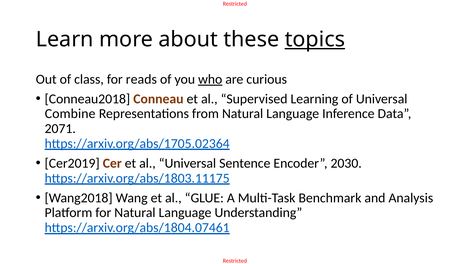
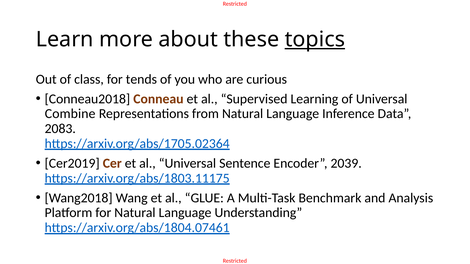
reads: reads -> tends
who underline: present -> none
2071: 2071 -> 2083
2030: 2030 -> 2039
